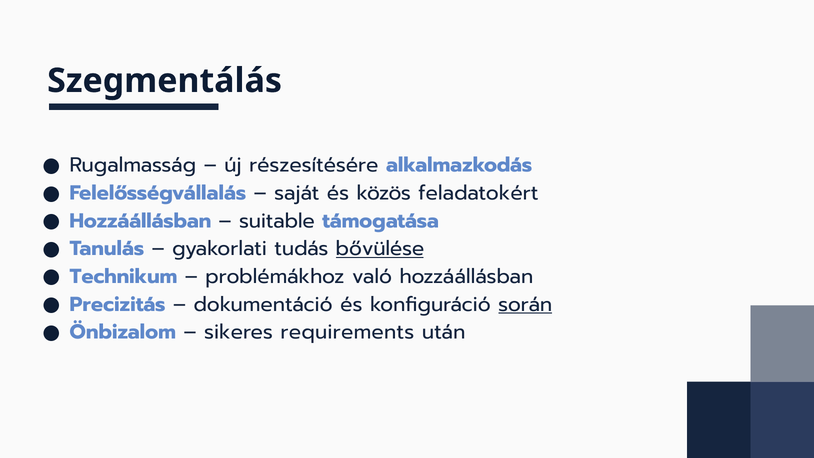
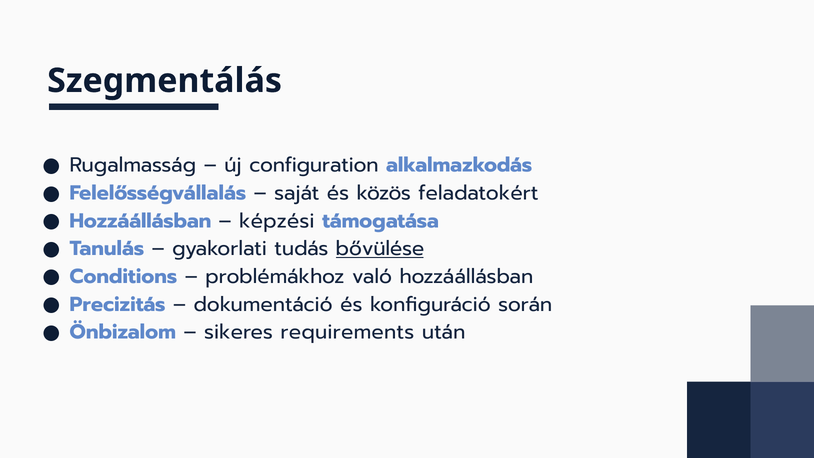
részesítésére: részesítésére -> configuration
suitable: suitable -> képzési
Technikum: Technikum -> Conditions
során underline: present -> none
